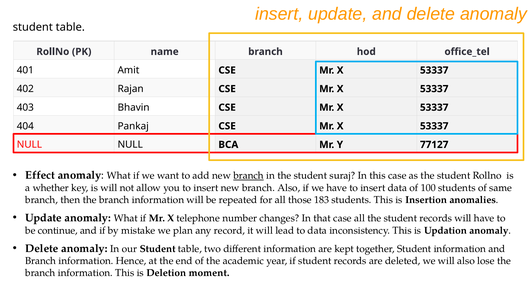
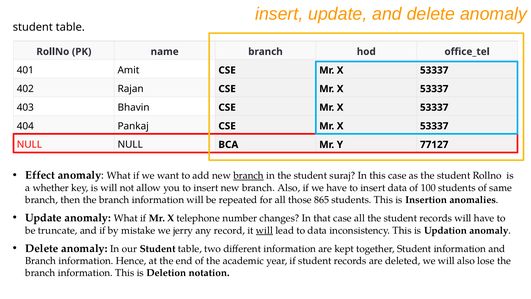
183: 183 -> 865
continue: continue -> truncate
plan: plan -> jerry
will at (264, 230) underline: none -> present
moment: moment -> notation
